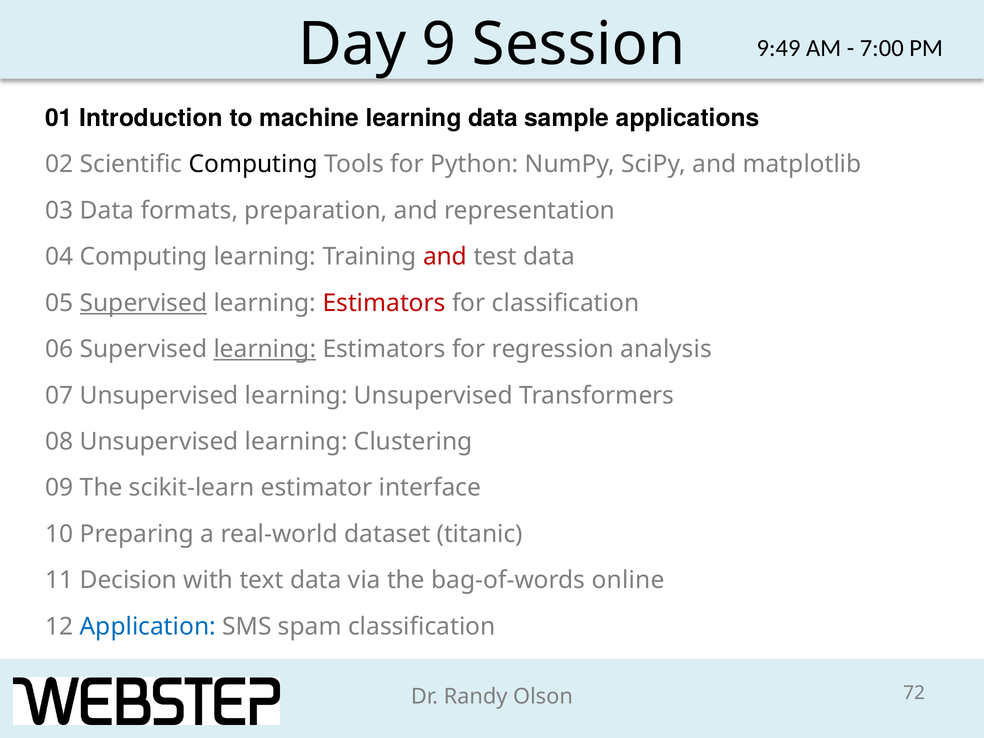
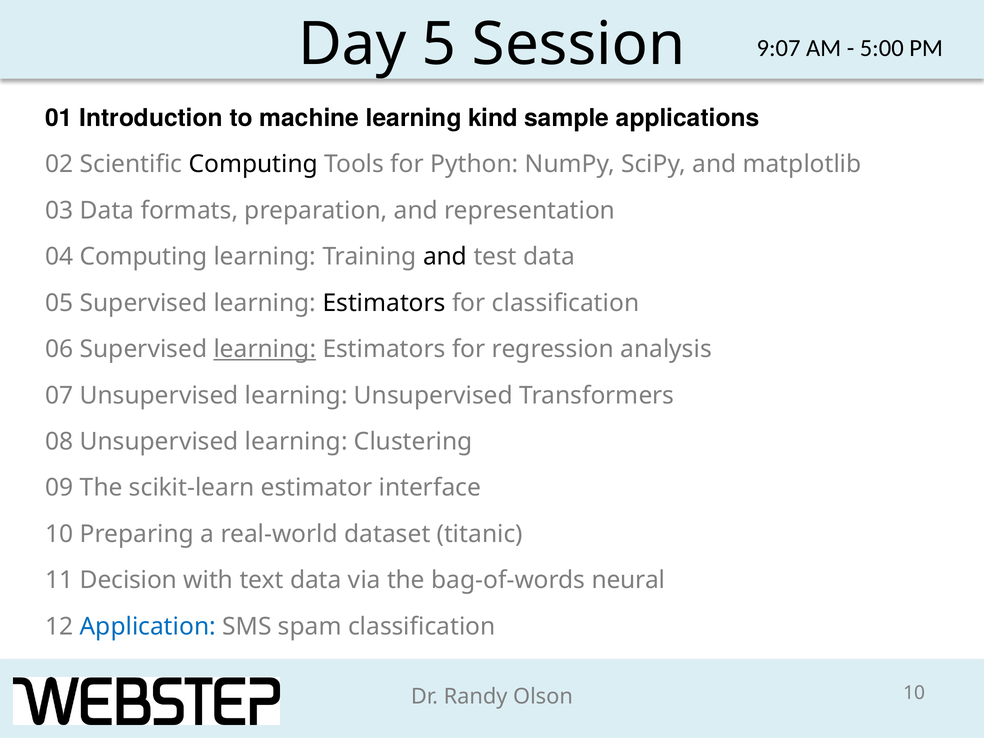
9: 9 -> 5
9:49: 9:49 -> 9:07
7:00: 7:00 -> 5:00
learning data: data -> kind
and at (445, 257) colour: red -> black
Supervised at (143, 303) underline: present -> none
Estimators at (384, 303) colour: red -> black
online: online -> neural
72 at (914, 693): 72 -> 10
